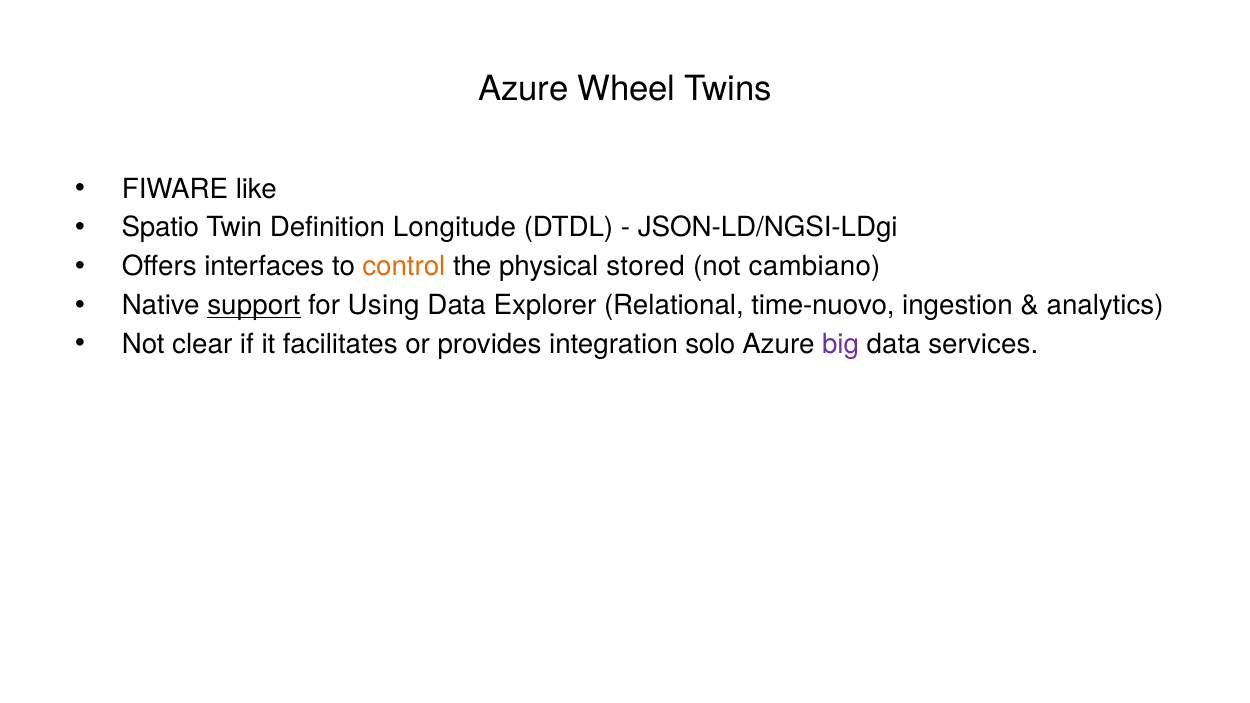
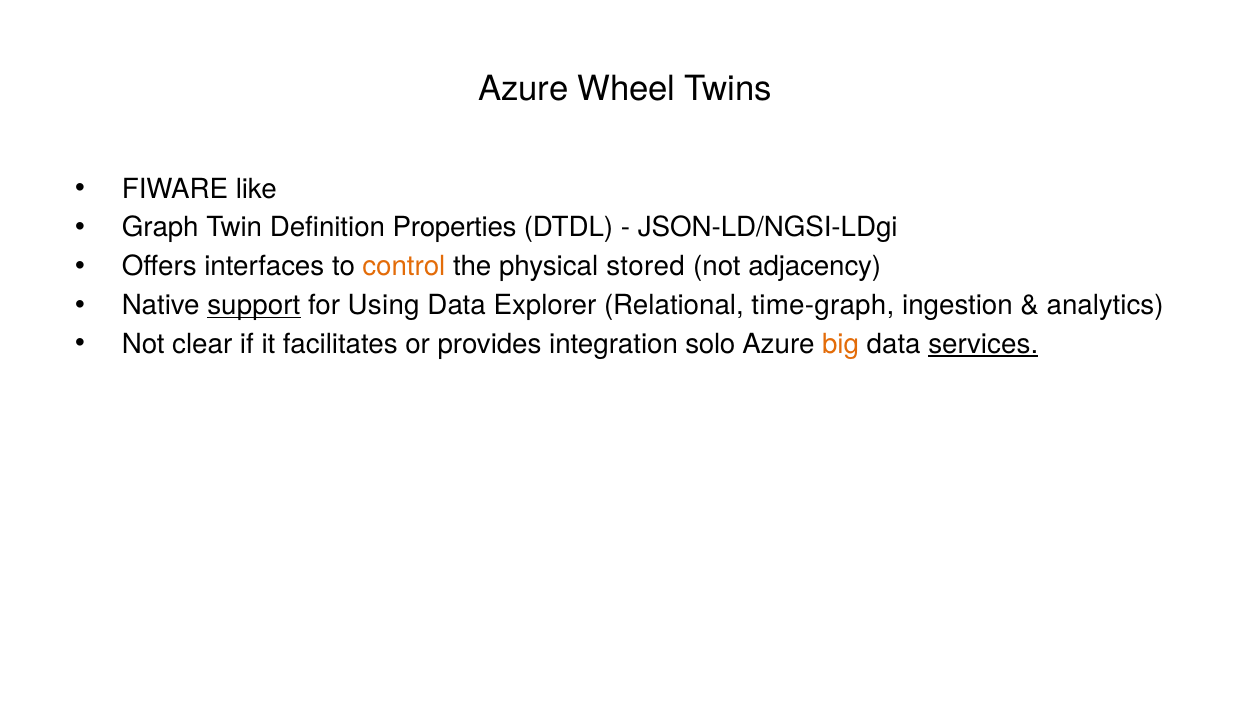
Spatio: Spatio -> Graph
Longitude: Longitude -> Properties
cambiano: cambiano -> adjacency
time-nuovo: time-nuovo -> time-graph
big colour: purple -> orange
services underline: none -> present
